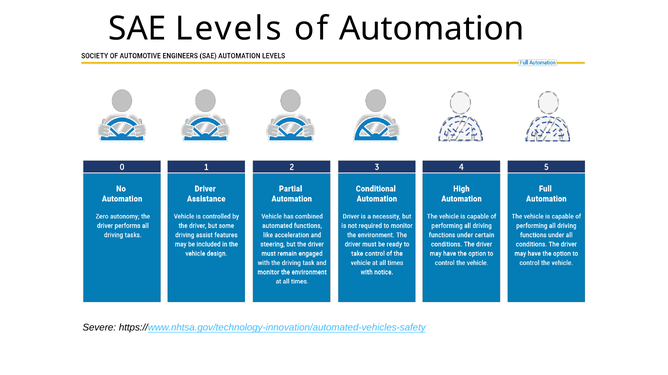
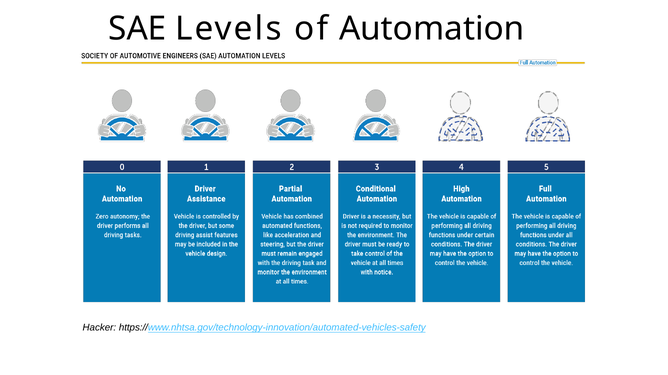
Severe: Severe -> Hacker
